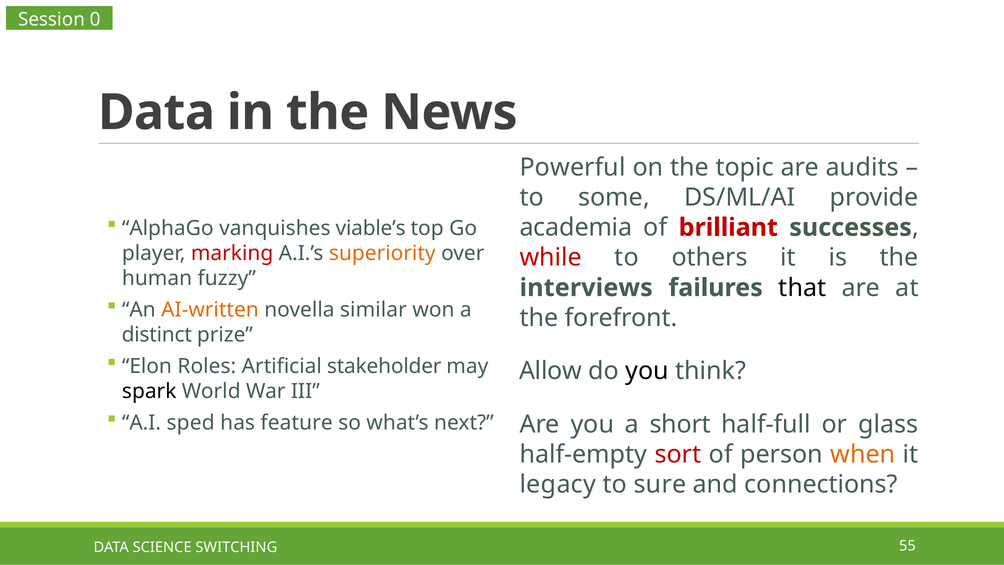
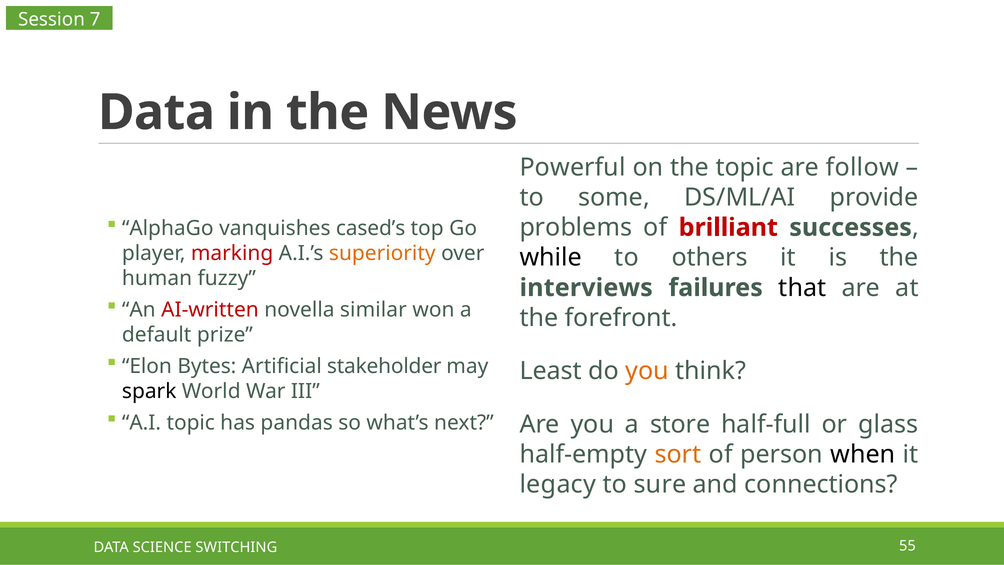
0: 0 -> 7
audits: audits -> follow
viable’s: viable’s -> cased’s
academia: academia -> problems
while colour: red -> black
AI-written colour: orange -> red
distinct: distinct -> default
Roles: Roles -> Bytes
Allow: Allow -> Least
you at (647, 371) colour: black -> orange
A.I sped: sped -> topic
feature: feature -> pandas
short: short -> store
sort colour: red -> orange
when colour: orange -> black
